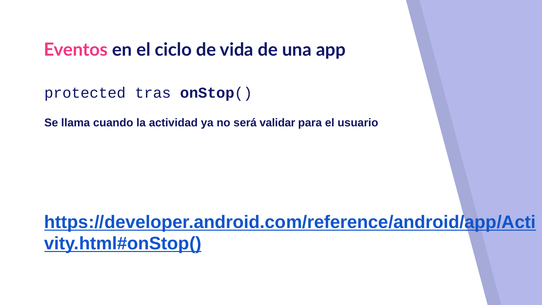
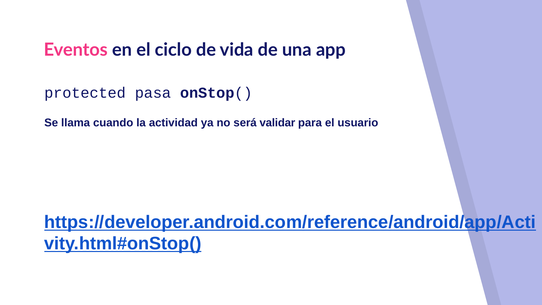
tras: tras -> pasa
